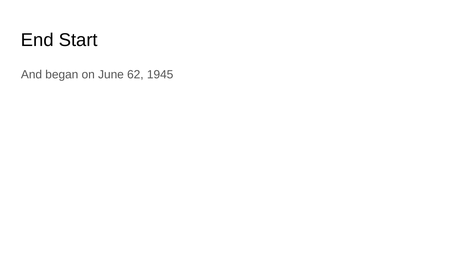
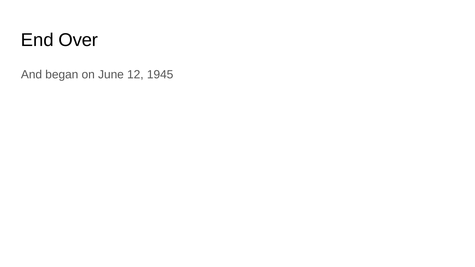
Start: Start -> Over
62: 62 -> 12
